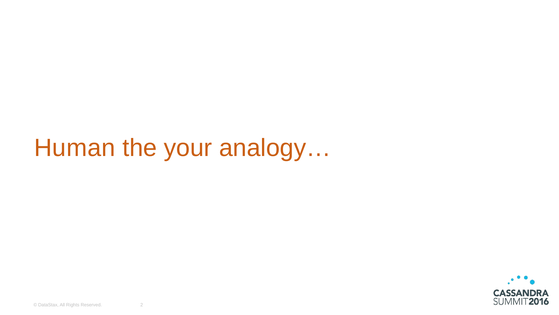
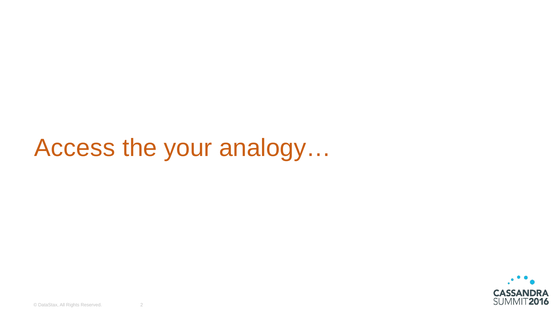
Human: Human -> Access
